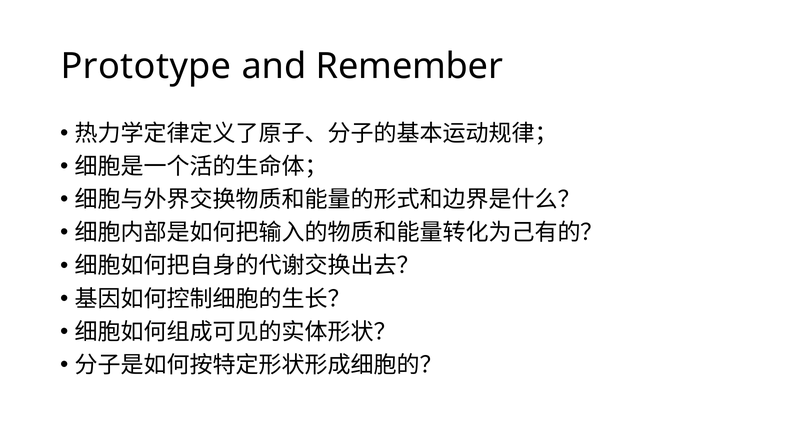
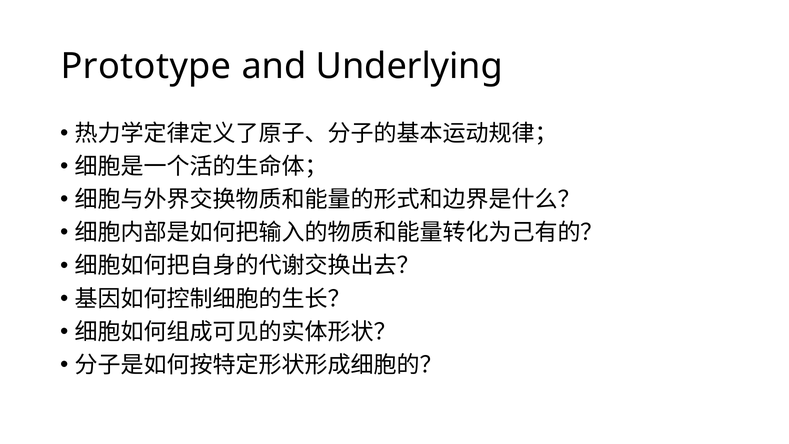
Remember: Remember -> Underlying
